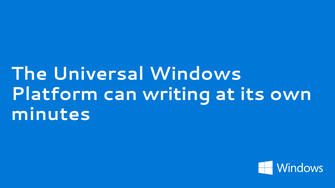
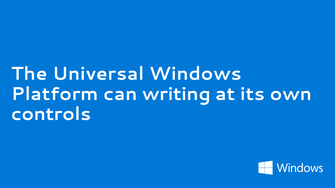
minutes: minutes -> controls
